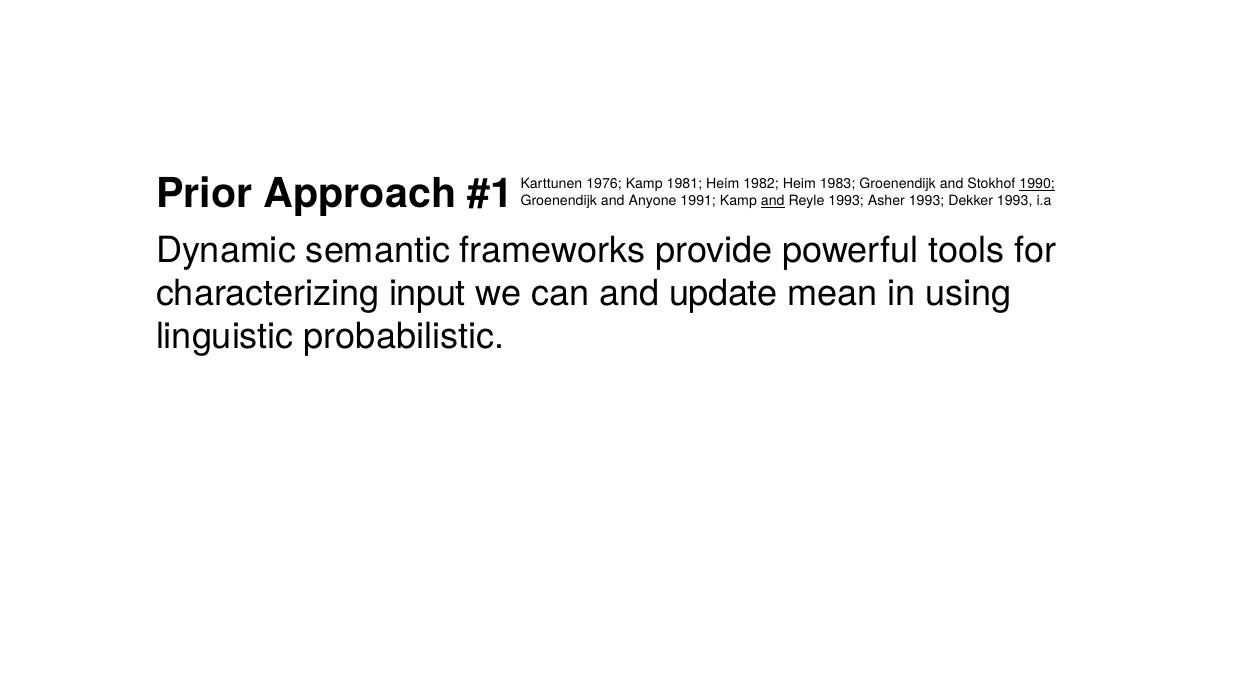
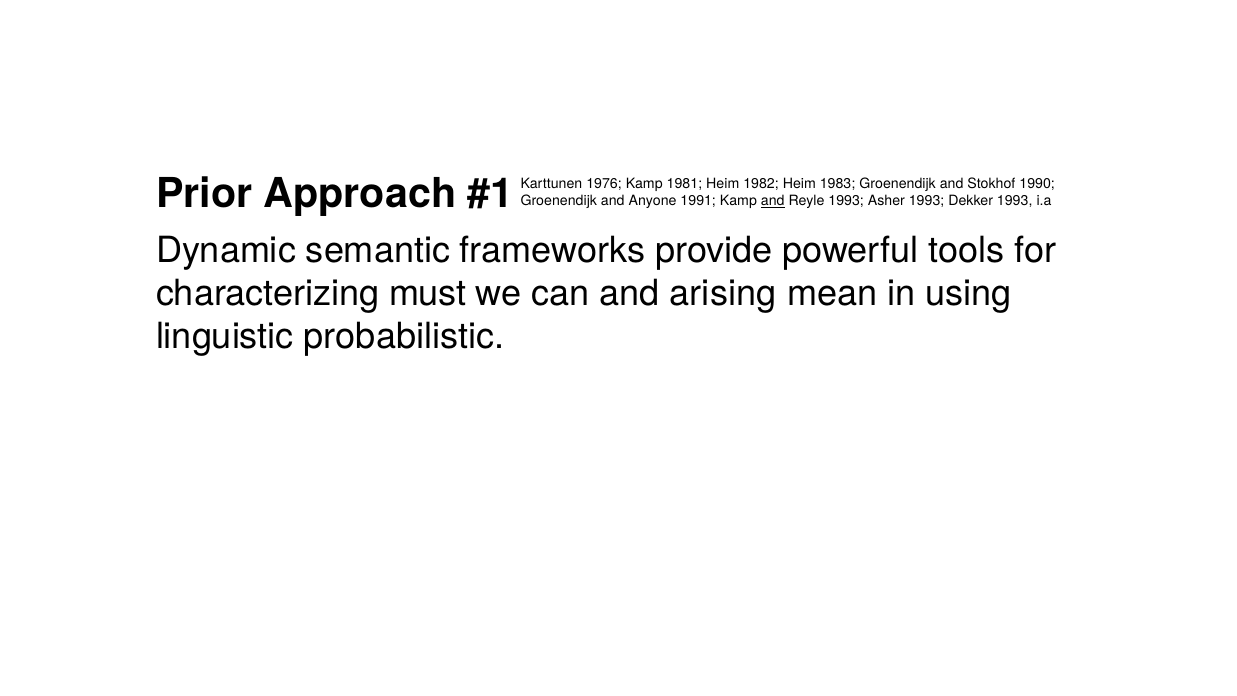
1990 underline: present -> none
input: input -> must
update: update -> arising
